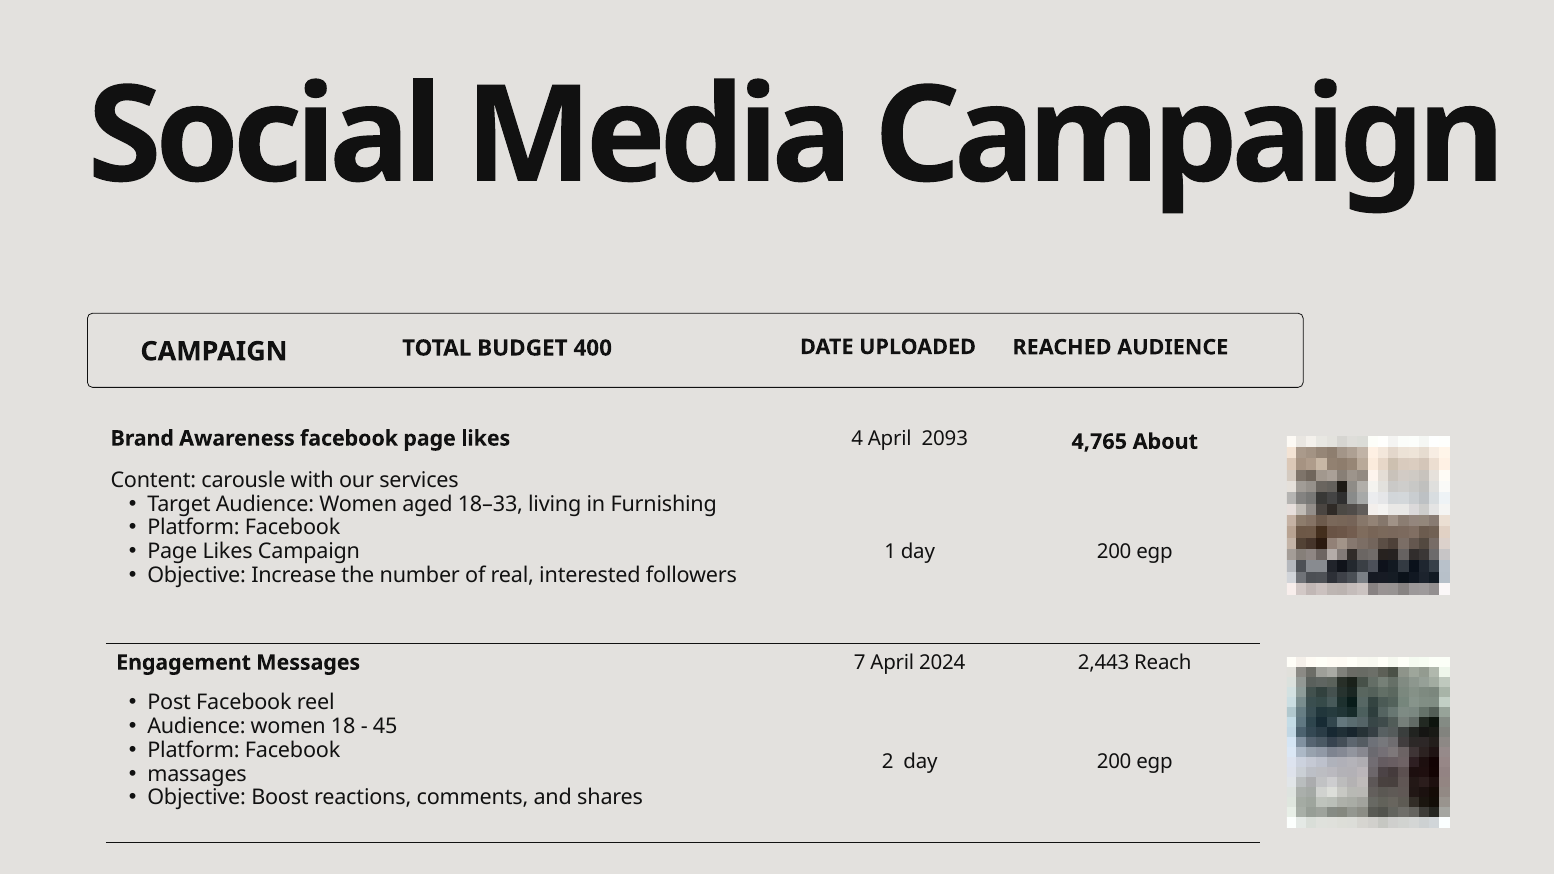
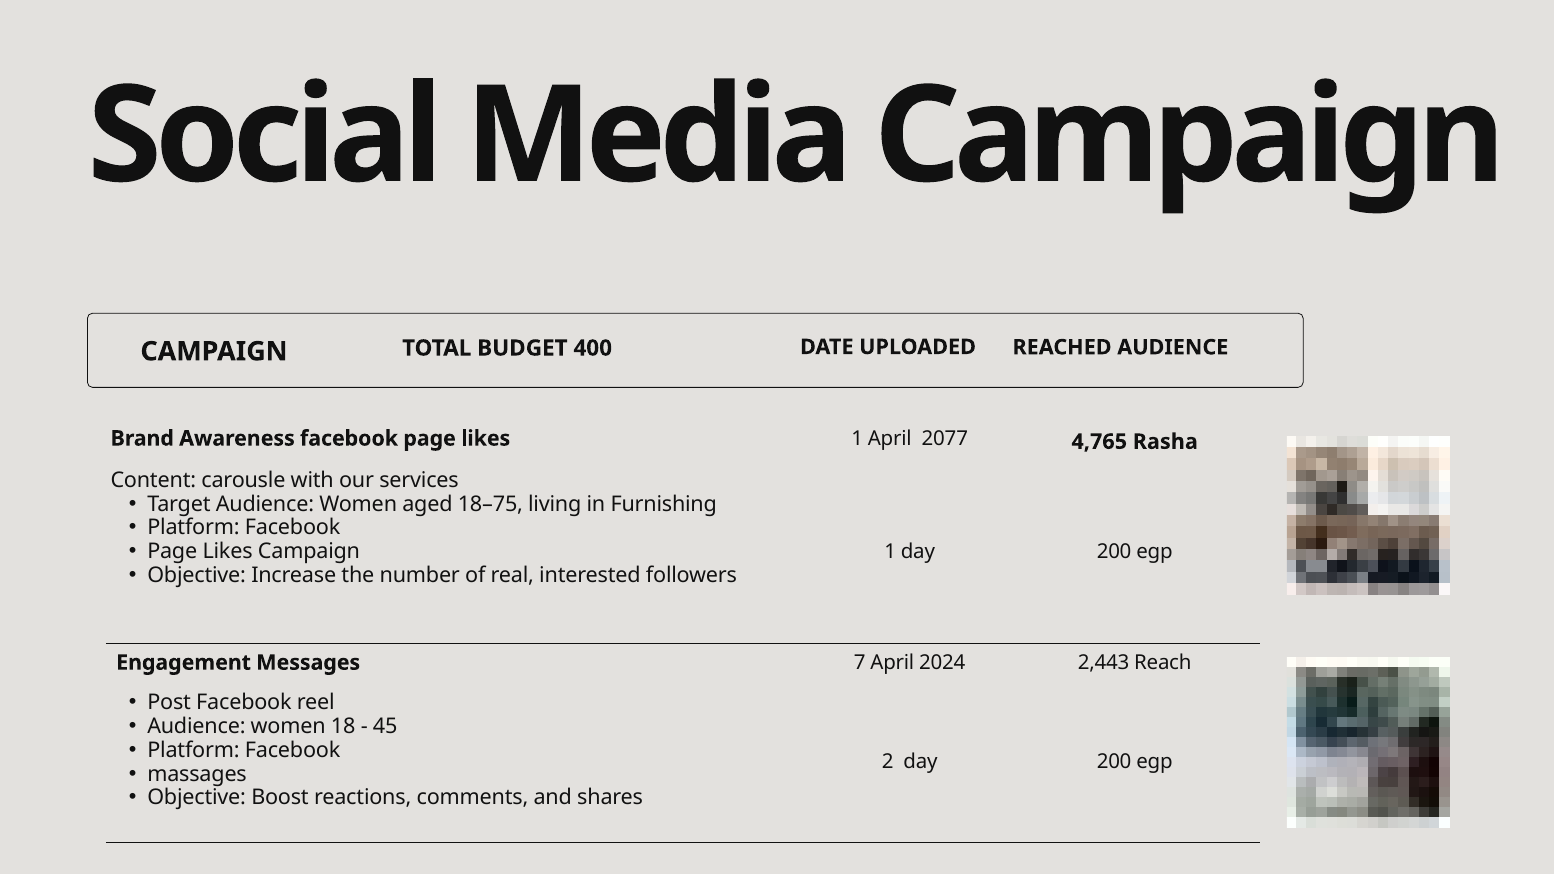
likes 4: 4 -> 1
2093: 2093 -> 2077
About: About -> Rasha
18–33: 18–33 -> 18–75
